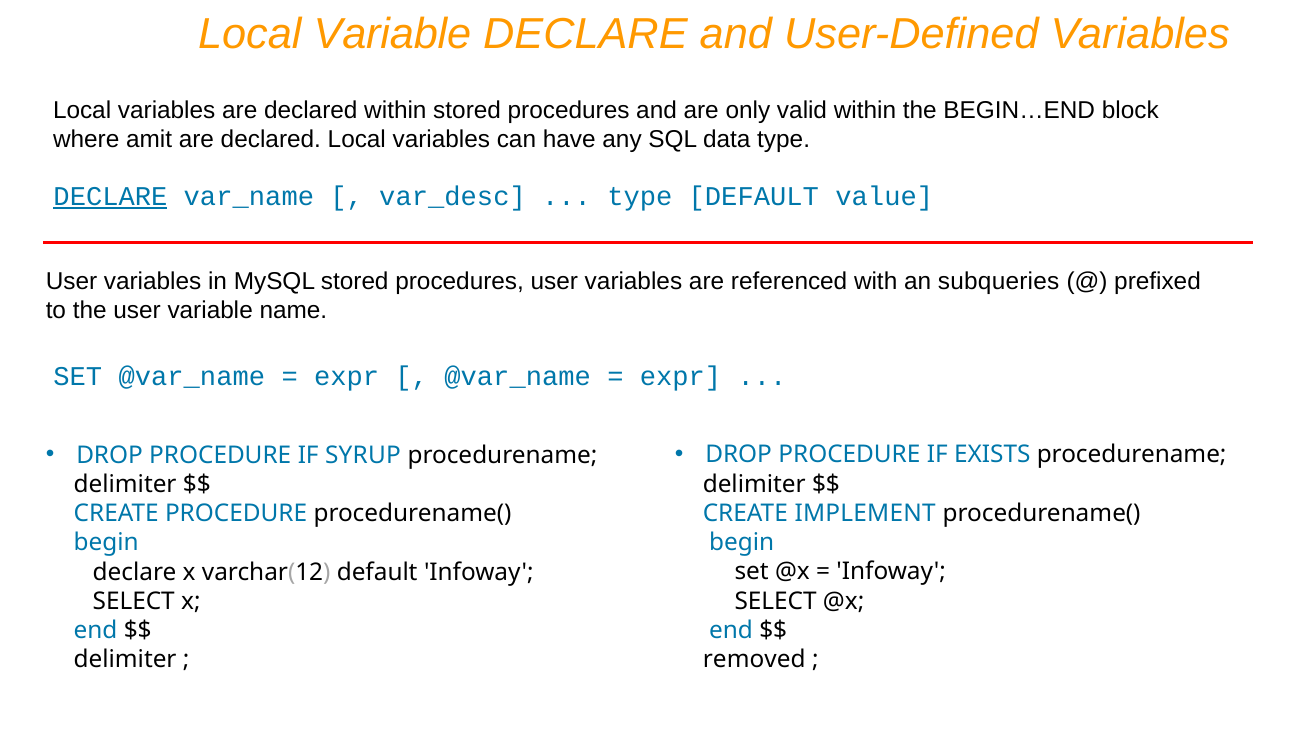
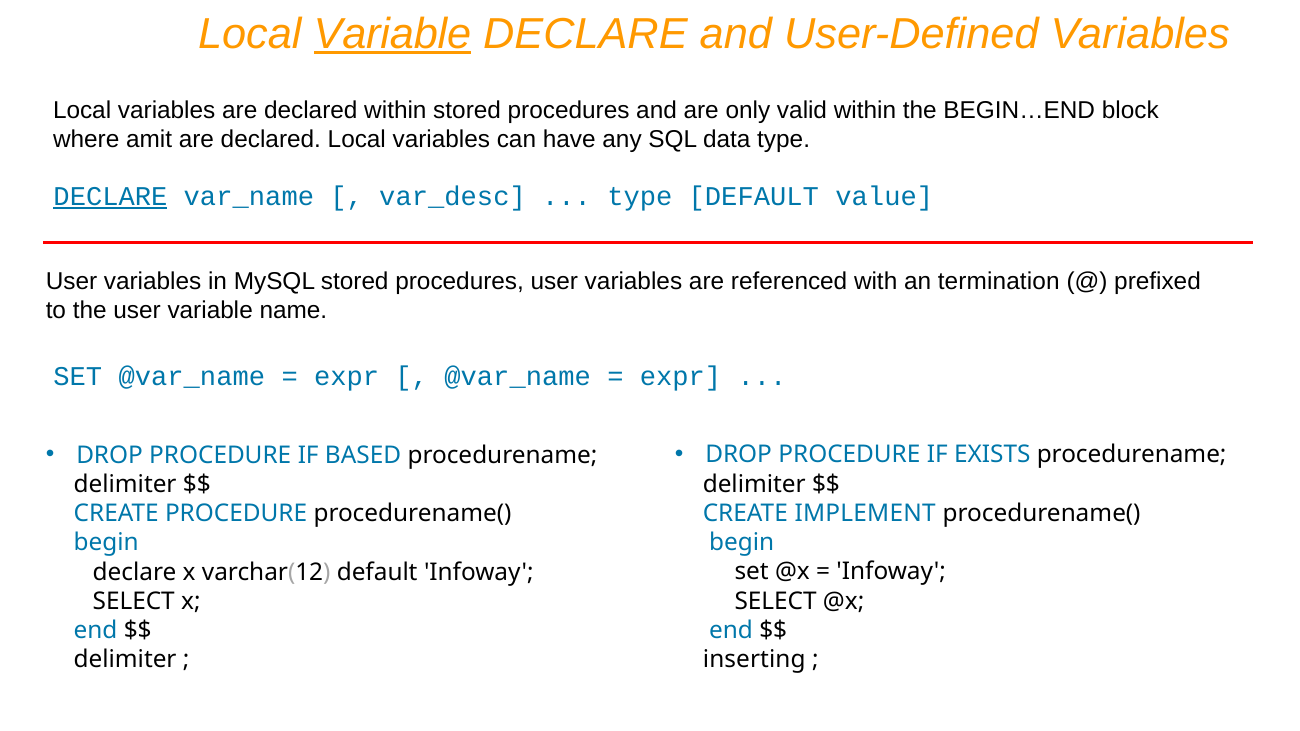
Variable at (392, 34) underline: none -> present
subqueries: subqueries -> termination
SYRUP: SYRUP -> BASED
removed: removed -> inserting
